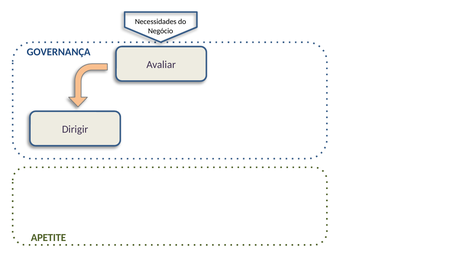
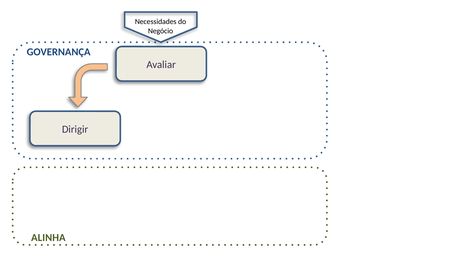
APETITE: APETITE -> ALINHA
